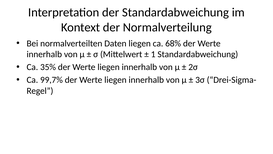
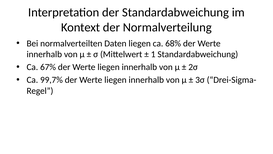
35%: 35% -> 67%
